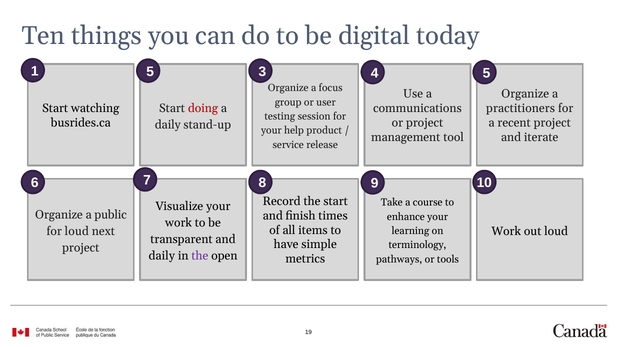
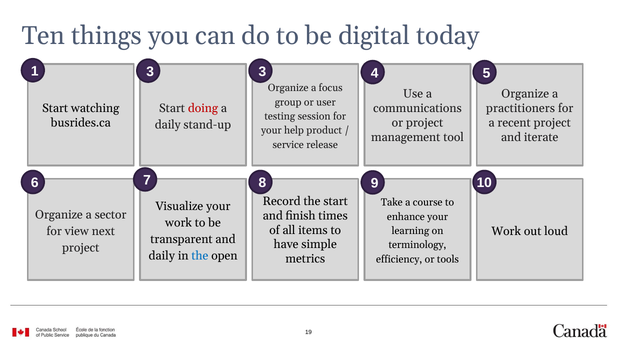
1 5: 5 -> 3
public: public -> sector
for loud: loud -> view
the at (200, 256) colour: purple -> blue
pathways: pathways -> efficiency
